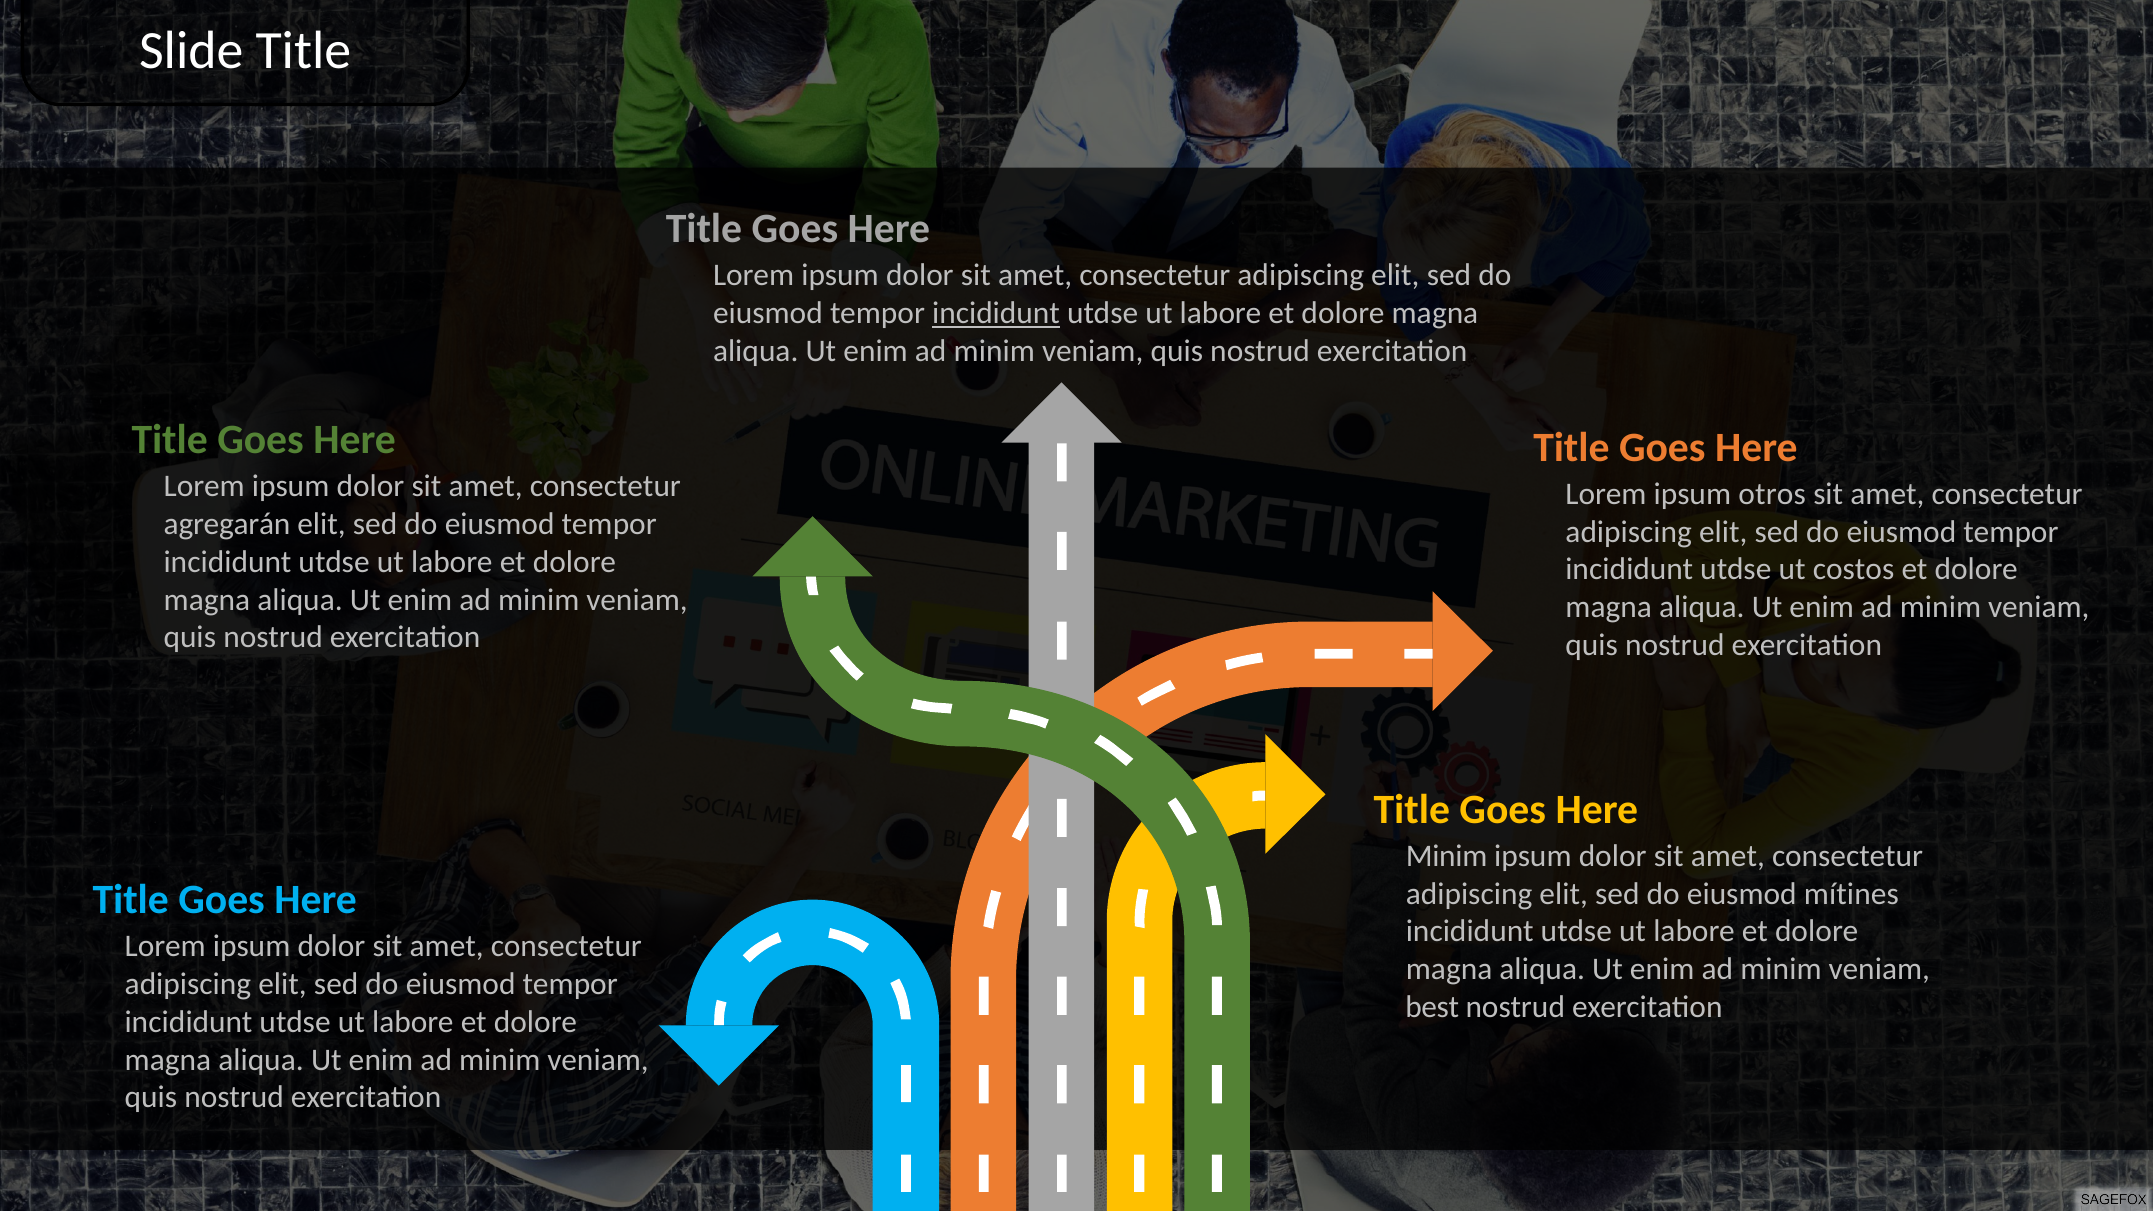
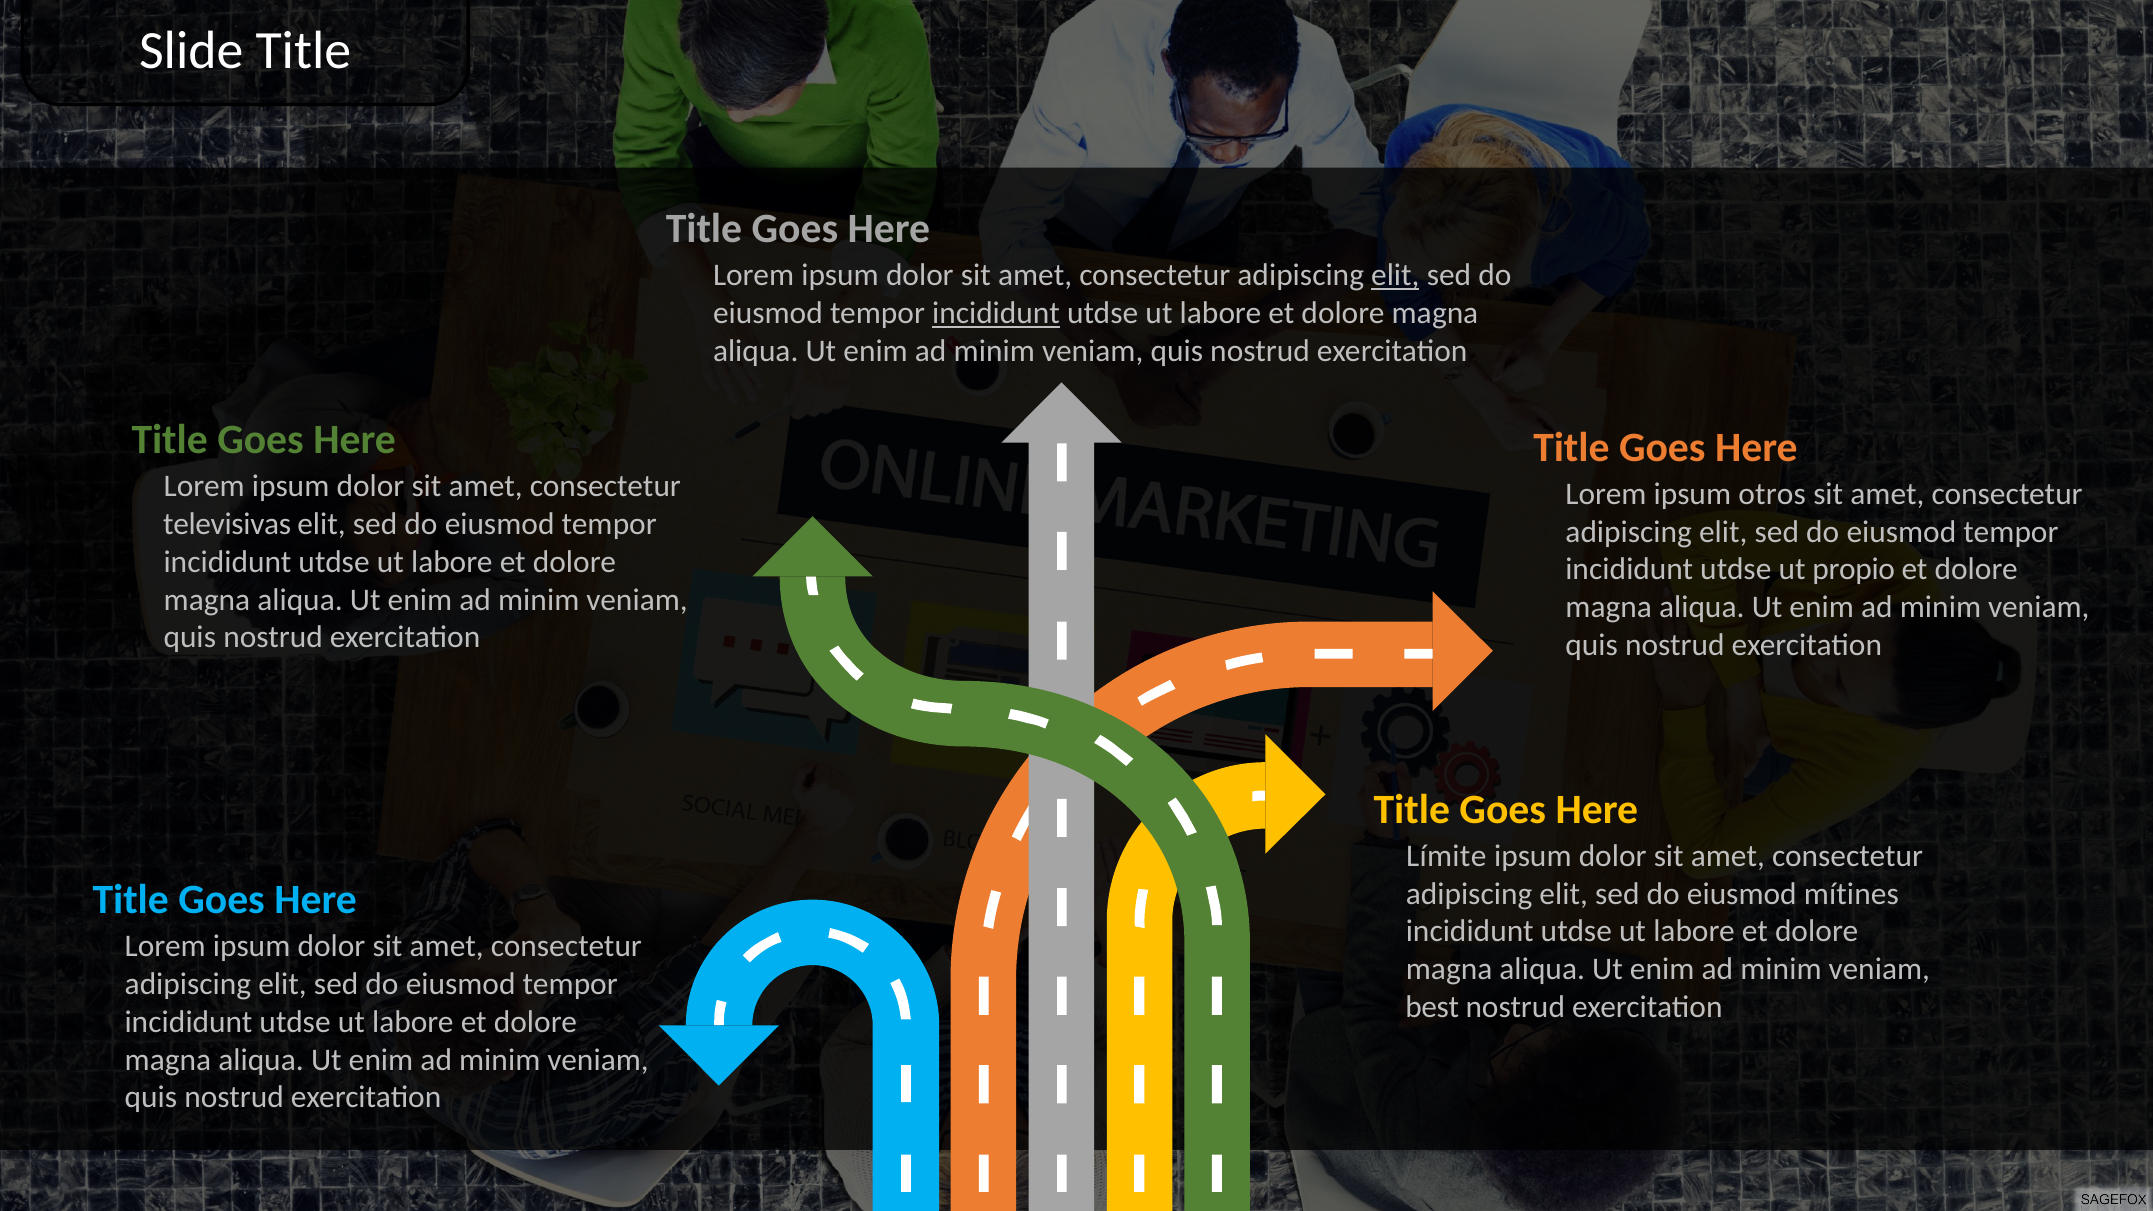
elit at (1395, 275) underline: none -> present
agregarán: agregarán -> televisivas
costos: costos -> propio
Minim at (1447, 856): Minim -> Límite
